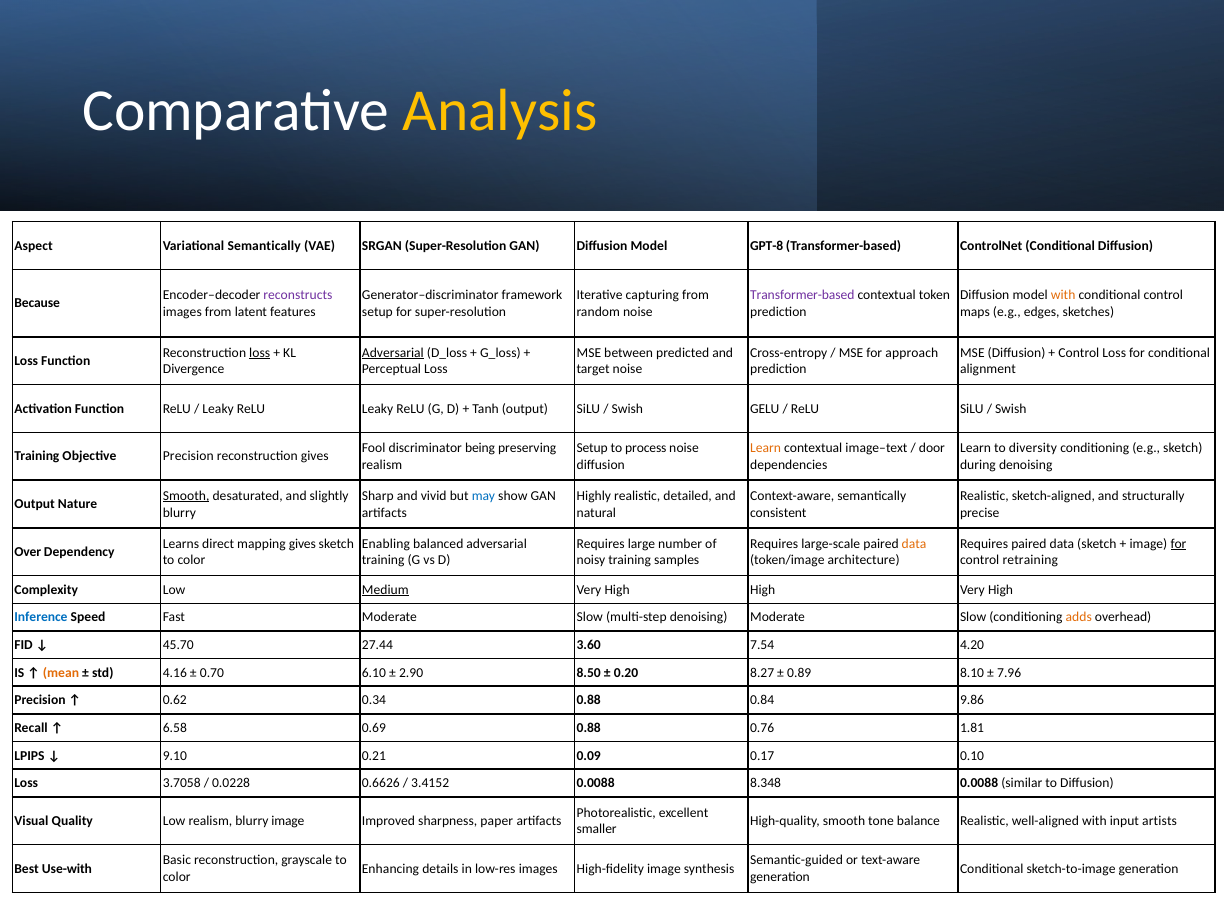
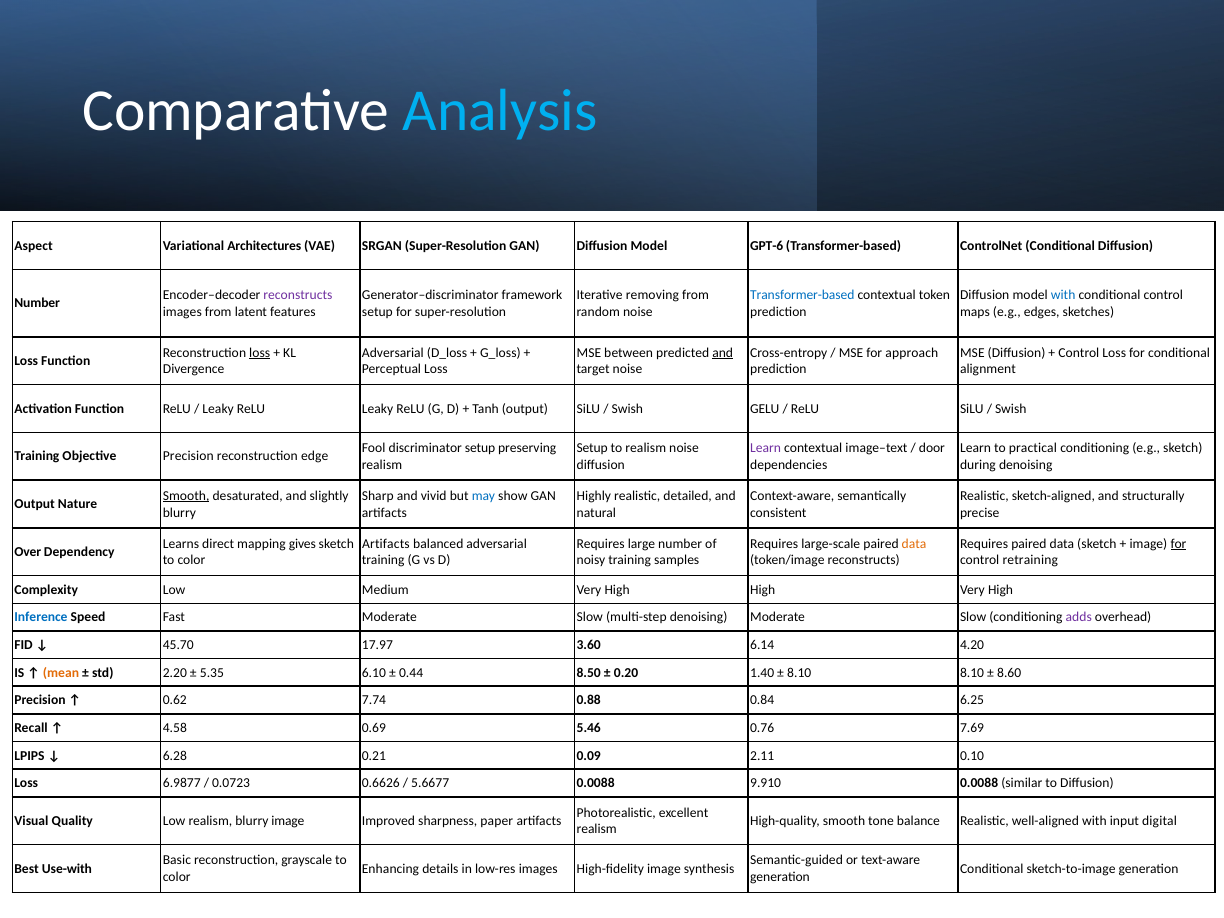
Analysis colour: yellow -> light blue
Variational Semantically: Semantically -> Architectures
GPT-8: GPT-8 -> GPT-6
capturing: capturing -> removing
Transformer-based at (802, 295) colour: purple -> blue
with at (1063, 295) colour: orange -> blue
Because at (37, 303): Because -> Number
Adversarial at (393, 353) underline: present -> none
and at (723, 353) underline: none -> present
discriminator being: being -> setup
to process: process -> realism
Learn at (766, 448) colour: orange -> purple
diversity: diversity -> practical
reconstruction gives: gives -> edge
Enabling at (386, 544): Enabling -> Artifacts
token/image architecture: architecture -> reconstructs
Medium underline: present -> none
adds colour: orange -> purple
27.44: 27.44 -> 17.97
7.54: 7.54 -> 6.14
4.16: 4.16 -> 2.20
0.70: 0.70 -> 5.35
2.90: 2.90 -> 0.44
8.27: 8.27 -> 1.40
0.89 at (799, 673): 0.89 -> 8.10
7.96: 7.96 -> 8.60
0.34: 0.34 -> 7.74
9.86: 9.86 -> 6.25
6.58: 6.58 -> 4.58
0.69 0.88: 0.88 -> 5.46
1.81: 1.81 -> 7.69
9.10: 9.10 -> 6.28
0.17: 0.17 -> 2.11
3.7058: 3.7058 -> 6.9877
0.0228: 0.0228 -> 0.0723
3.4152: 3.4152 -> 5.6677
8.348: 8.348 -> 9.910
artists: artists -> digital
smaller at (597, 829): smaller -> realism
